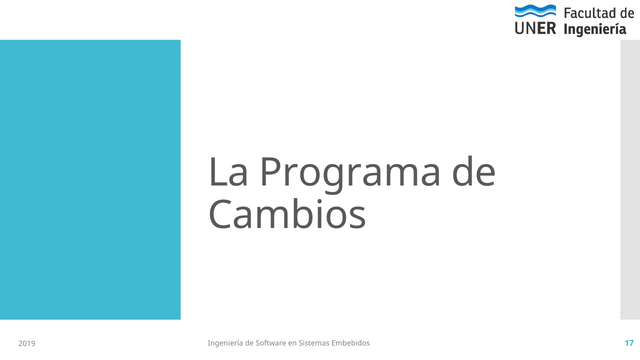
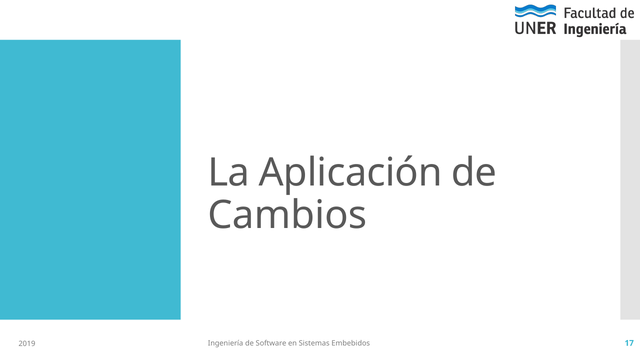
Programa: Programa -> Aplicación
